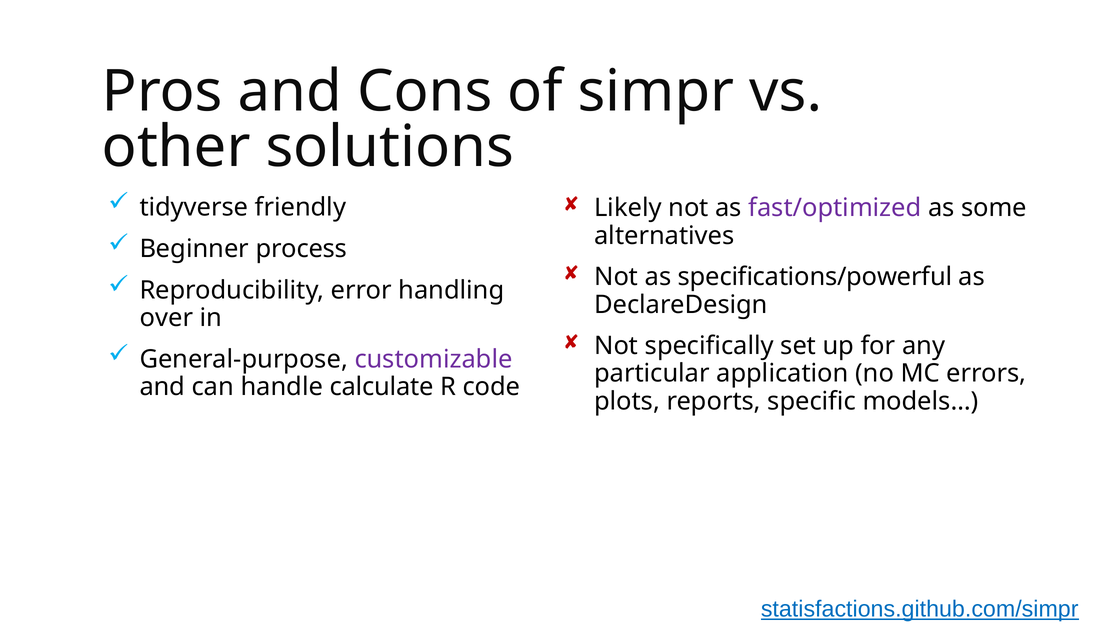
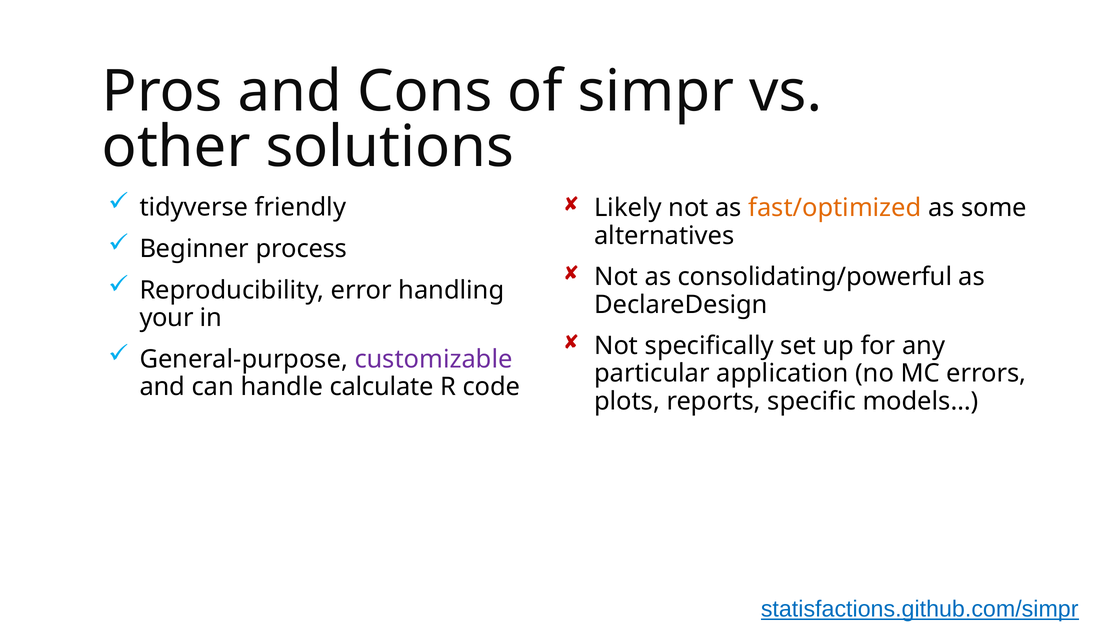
fast/optimized colour: purple -> orange
specifications/powerful: specifications/powerful -> consolidating/powerful
over: over -> your
